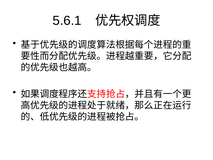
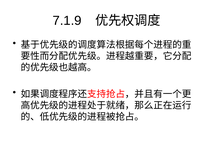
5.6.1: 5.6.1 -> 7.1.9
